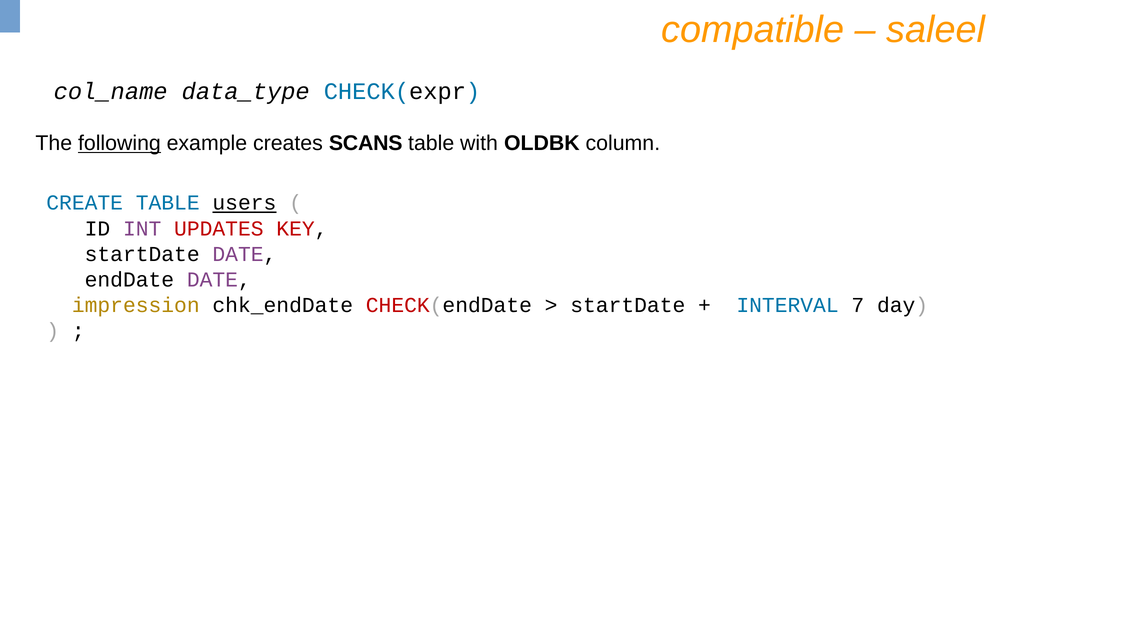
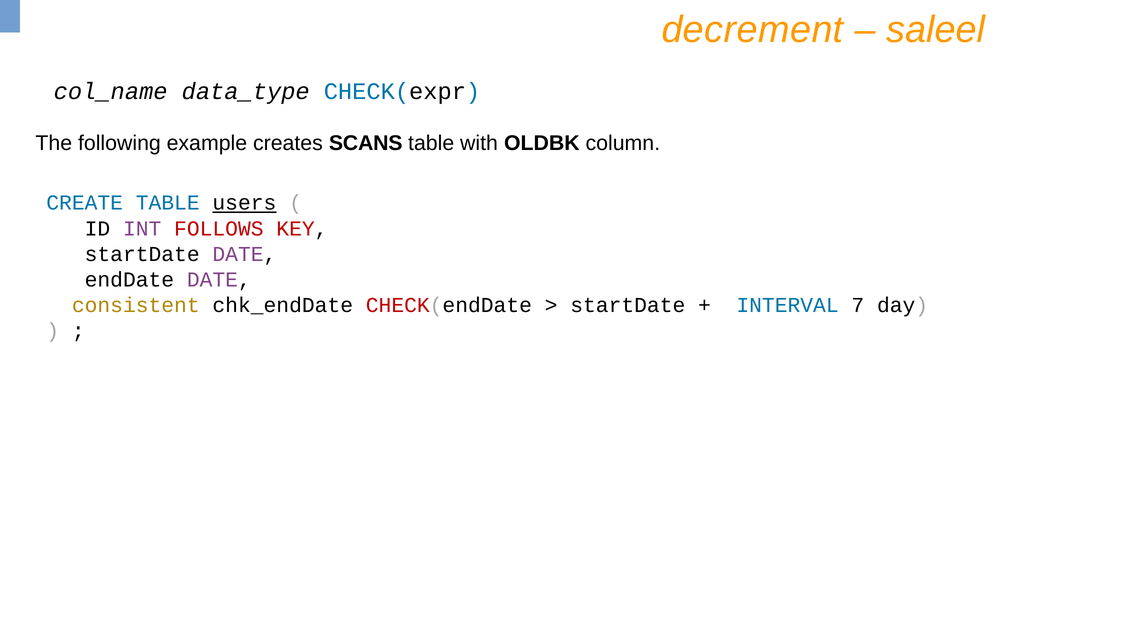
compatible: compatible -> decrement
following underline: present -> none
UPDATES: UPDATES -> FOLLOWS
impression: impression -> consistent
